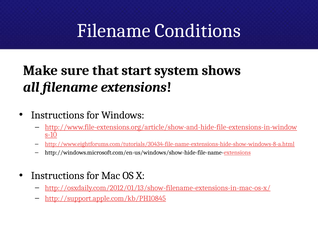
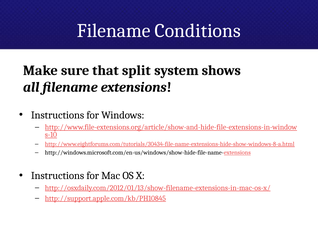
start: start -> split
